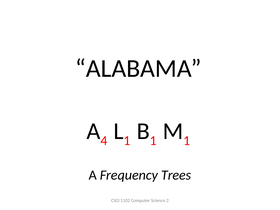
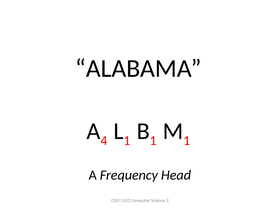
Trees: Trees -> Head
